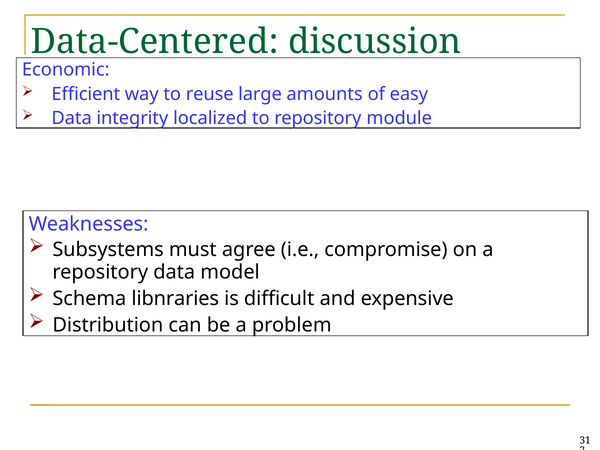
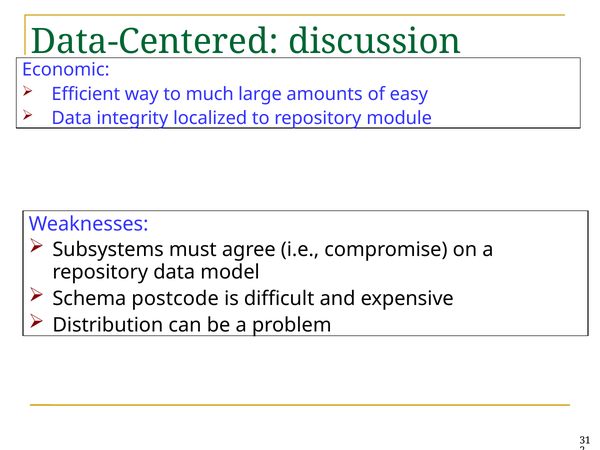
reuse: reuse -> much
libnraries: libnraries -> postcode
